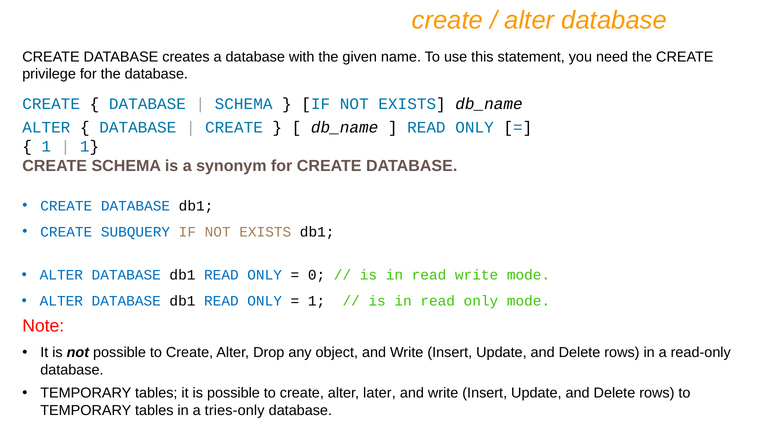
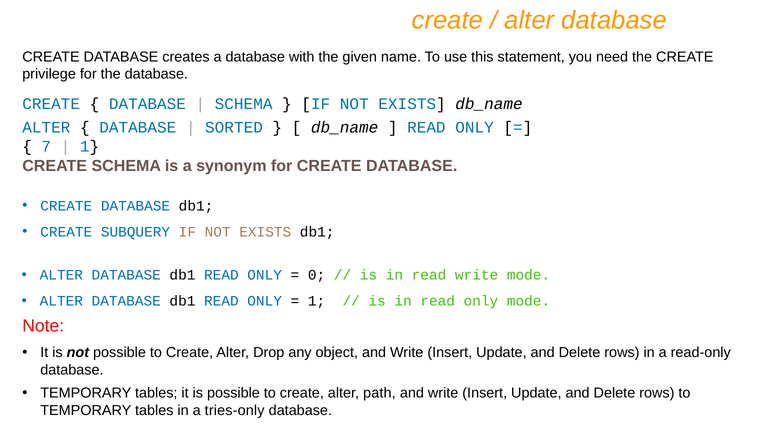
CREATE at (234, 127): CREATE -> SORTED
1 at (46, 146): 1 -> 7
later: later -> path
